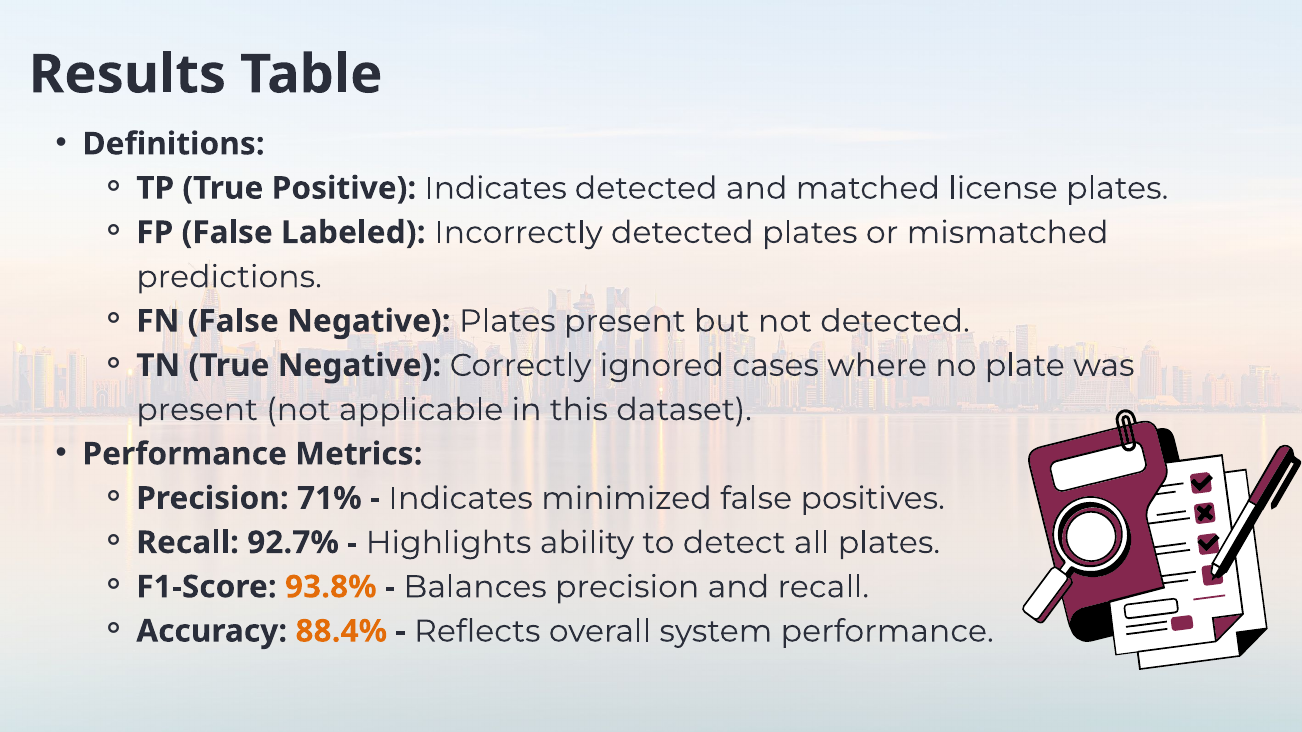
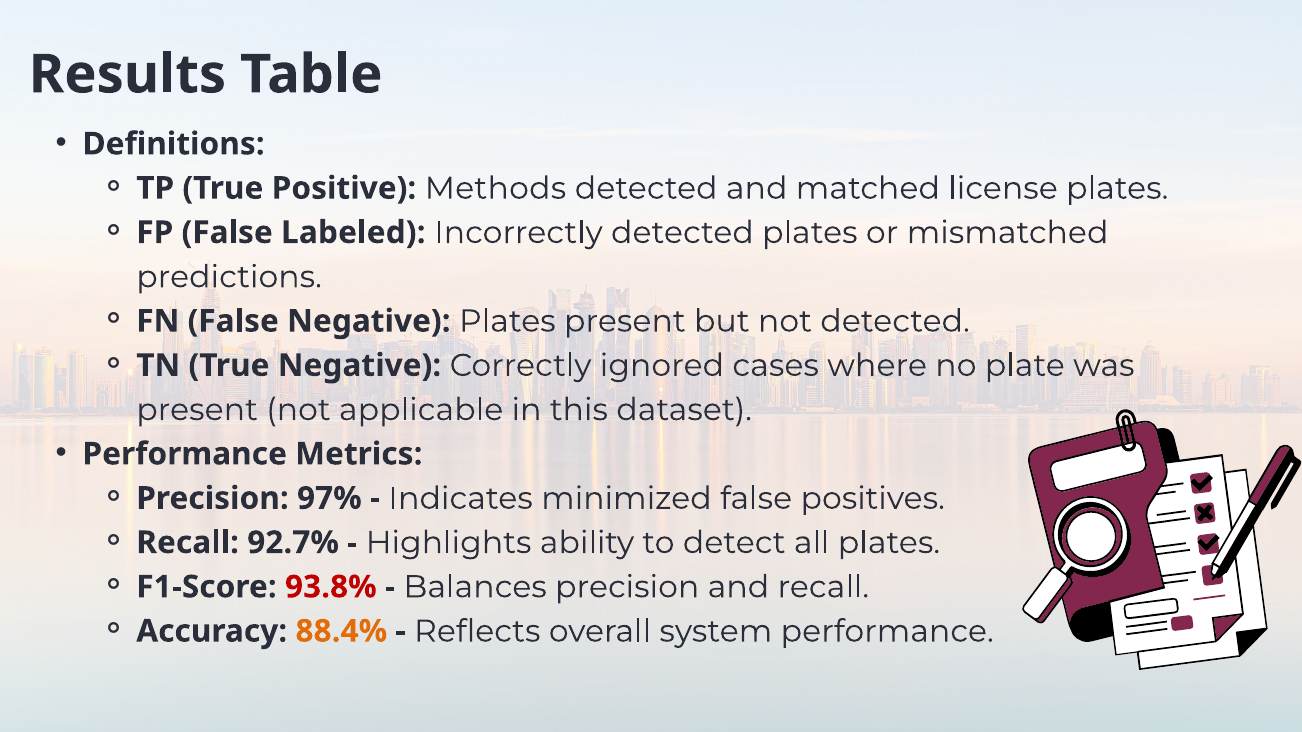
Positive Indicates: Indicates -> Methods
71%: 71% -> 97%
93.8% colour: orange -> red
